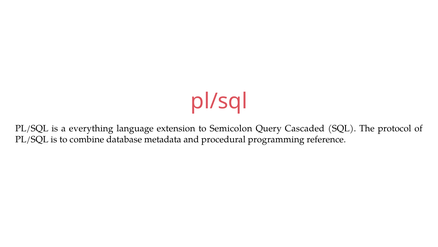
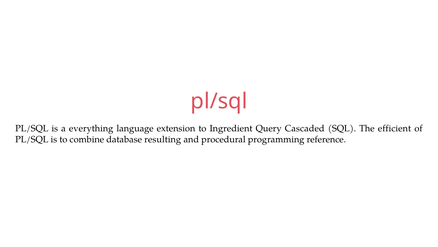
Semicolon: Semicolon -> Ingredient
protocol: protocol -> efficient
metadata: metadata -> resulting
